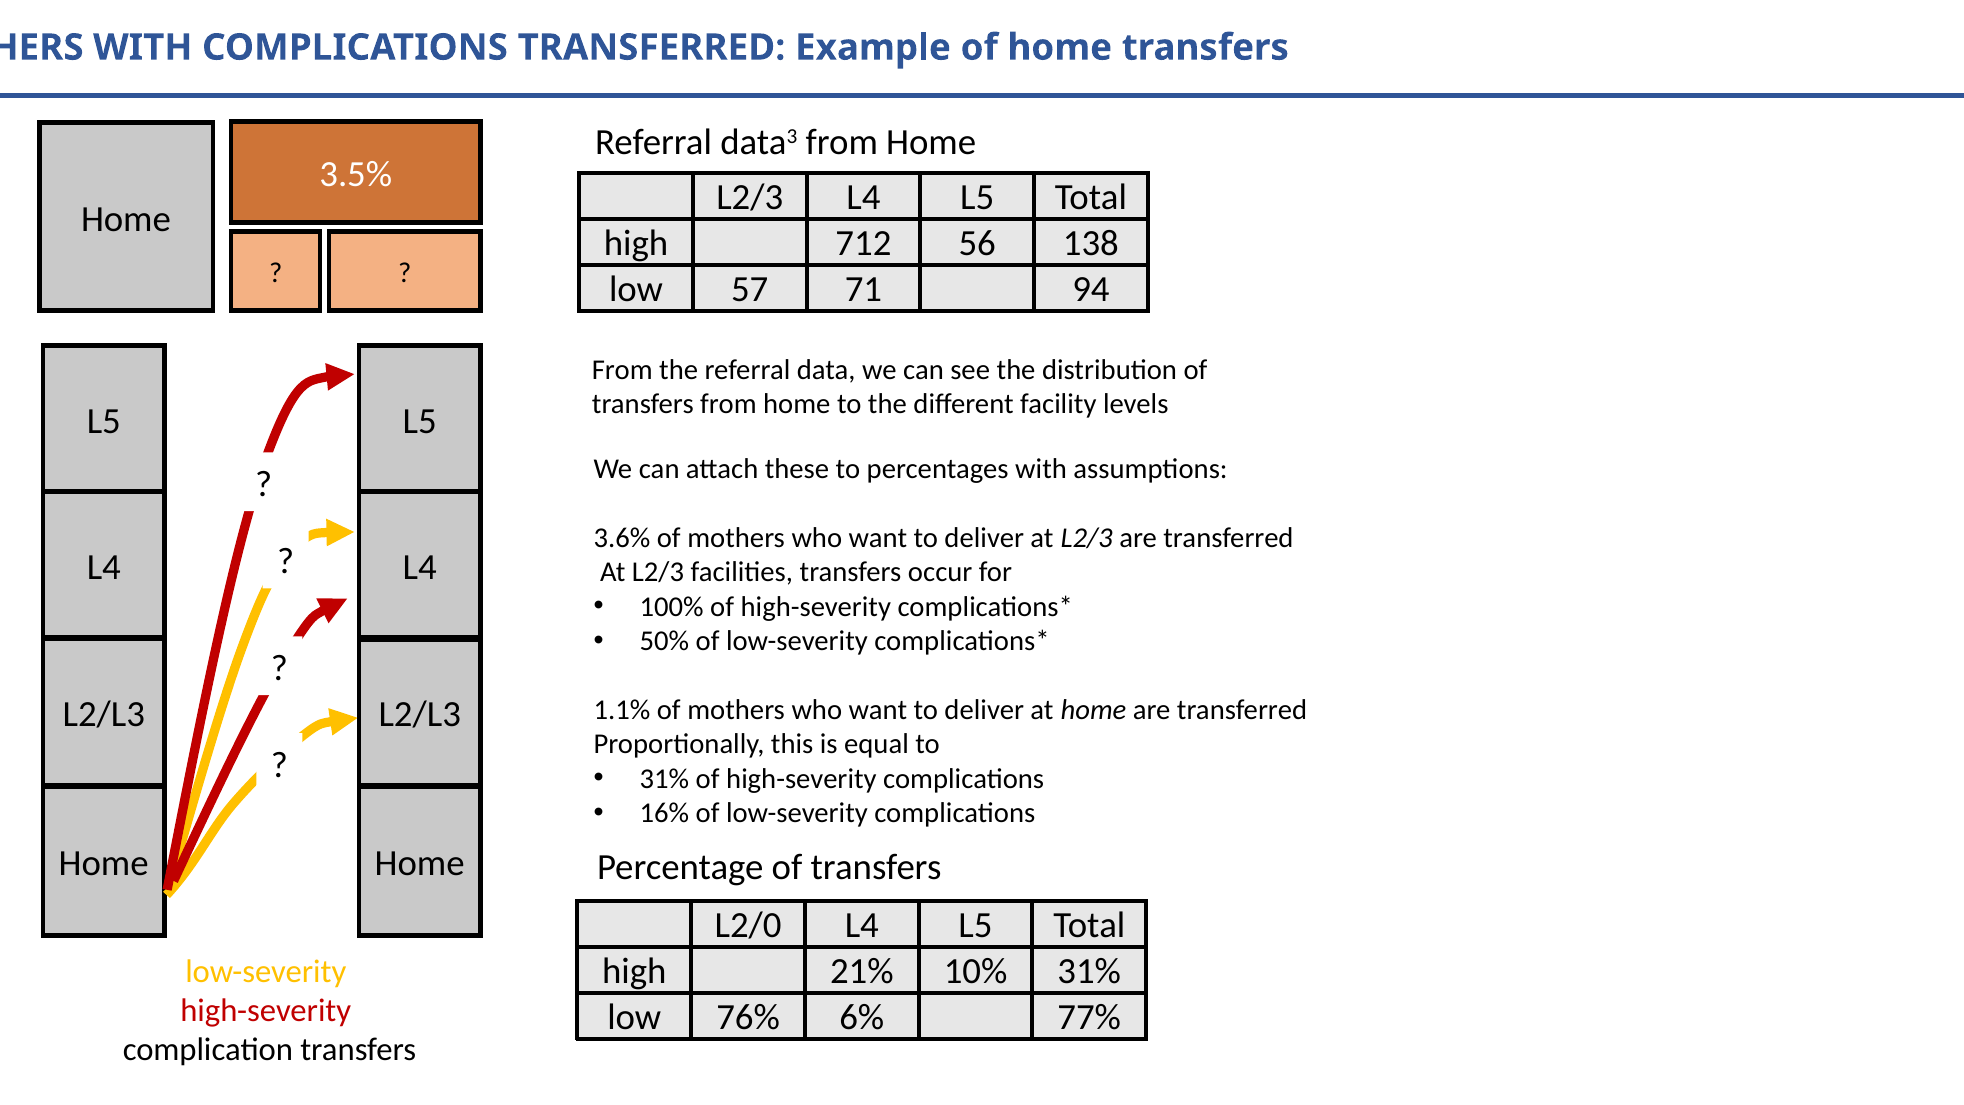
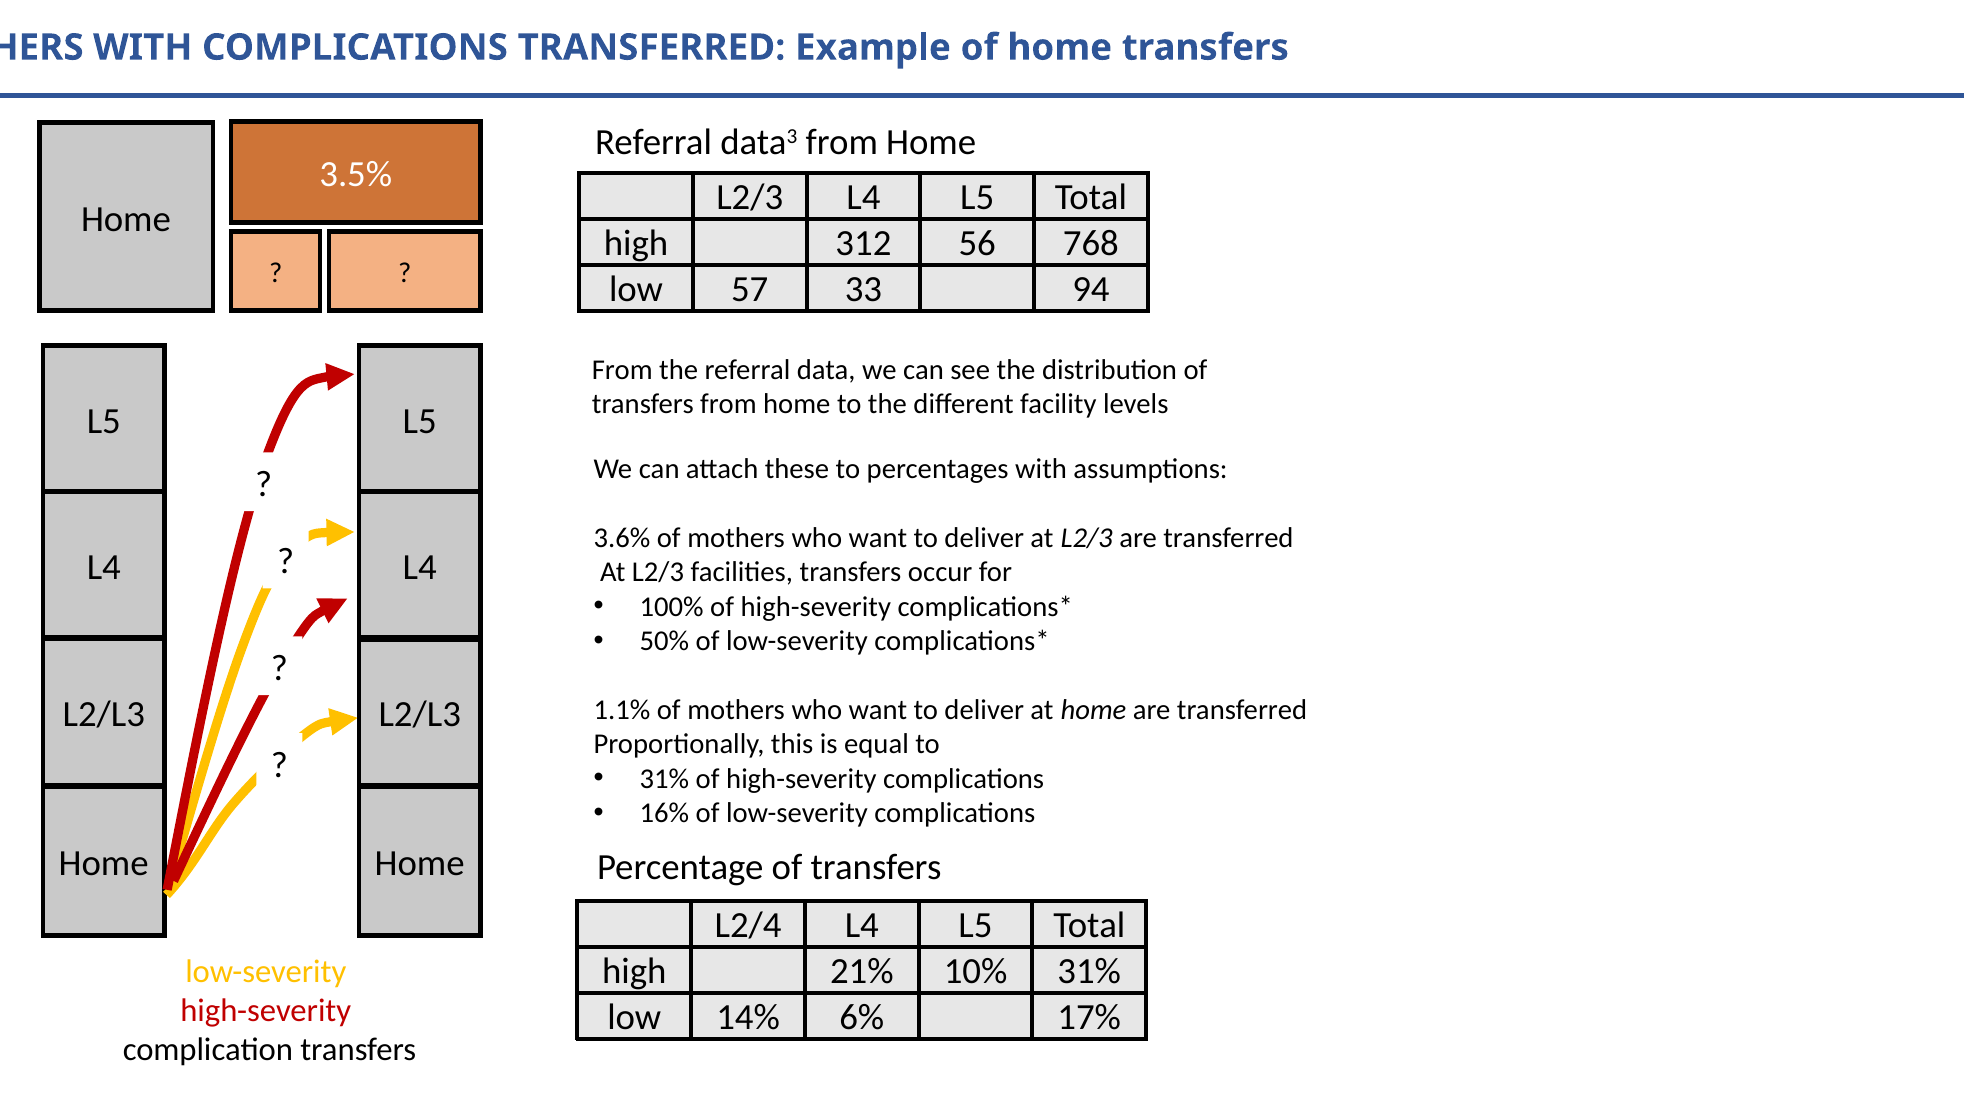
712: 712 -> 312
138: 138 -> 768
71: 71 -> 33
L2/0: L2/0 -> L2/4
76%: 76% -> 14%
77%: 77% -> 17%
